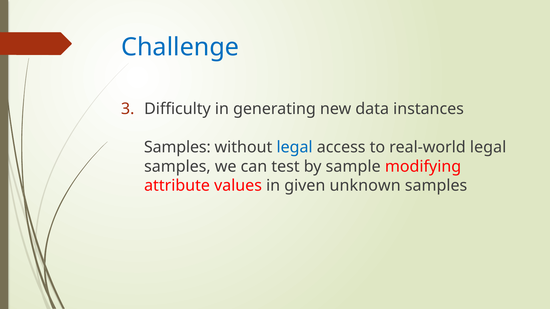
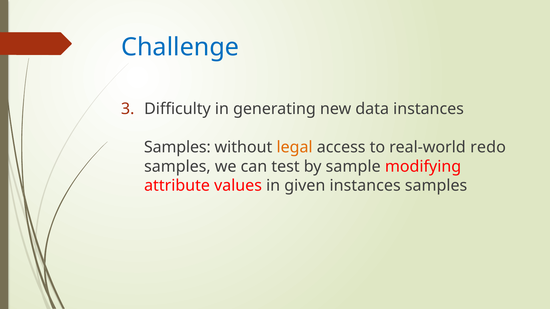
legal at (295, 147) colour: blue -> orange
real-world legal: legal -> redo
given unknown: unknown -> instances
